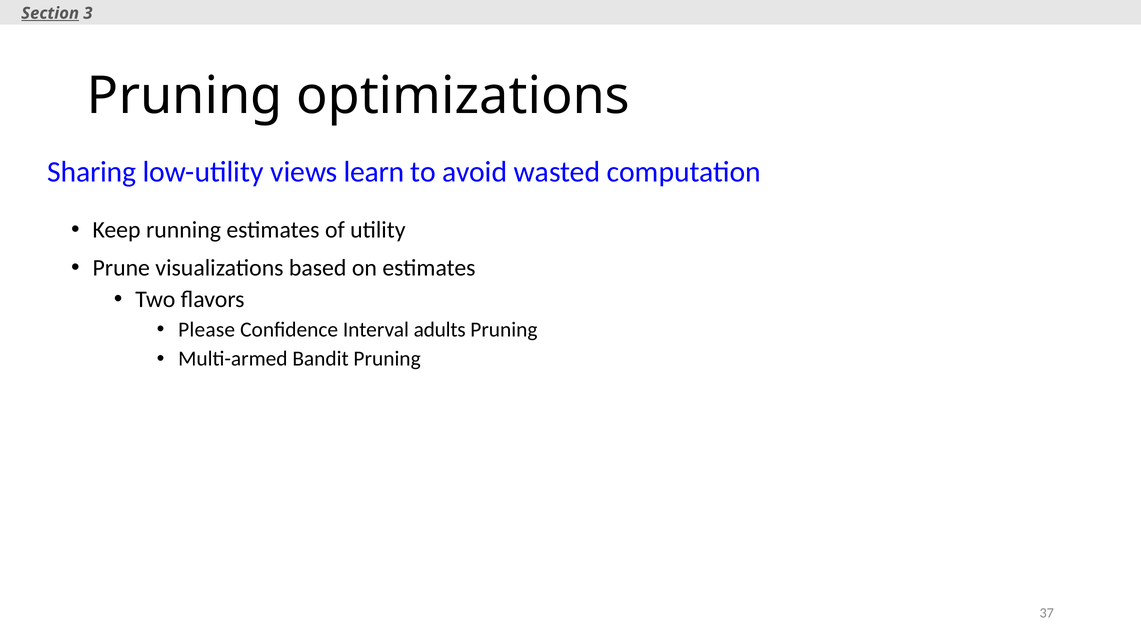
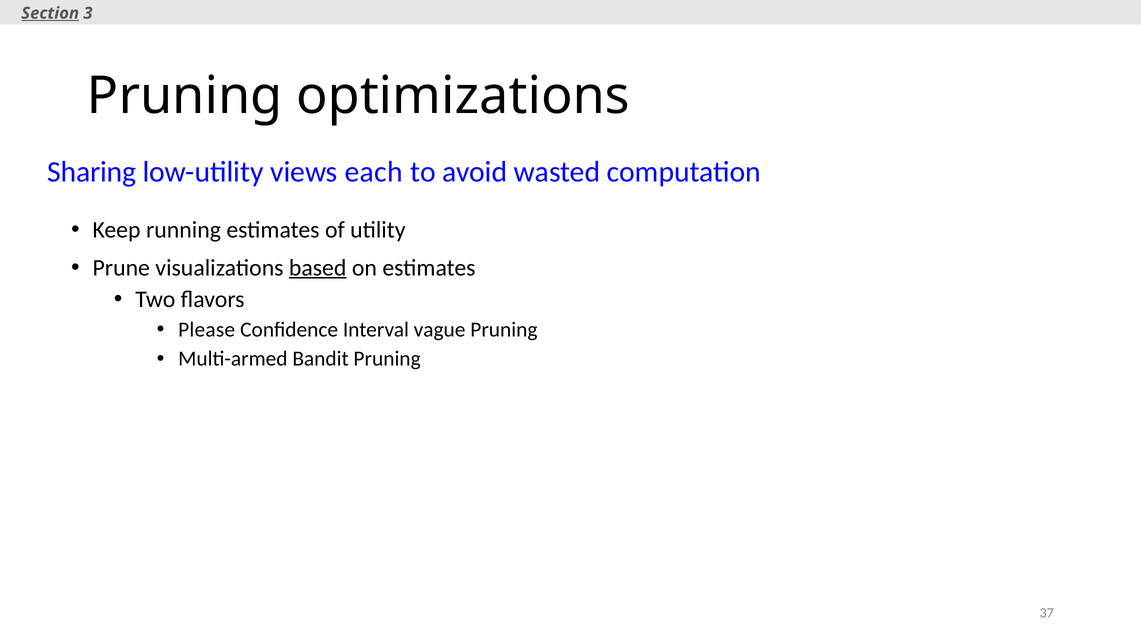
learn: learn -> each
based underline: none -> present
adults: adults -> vague
